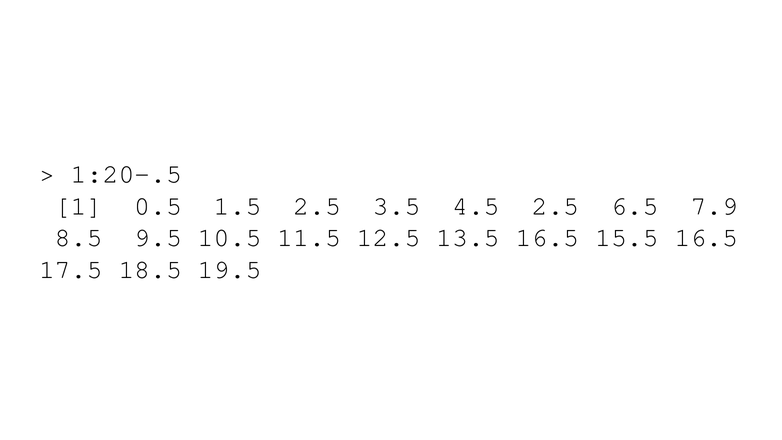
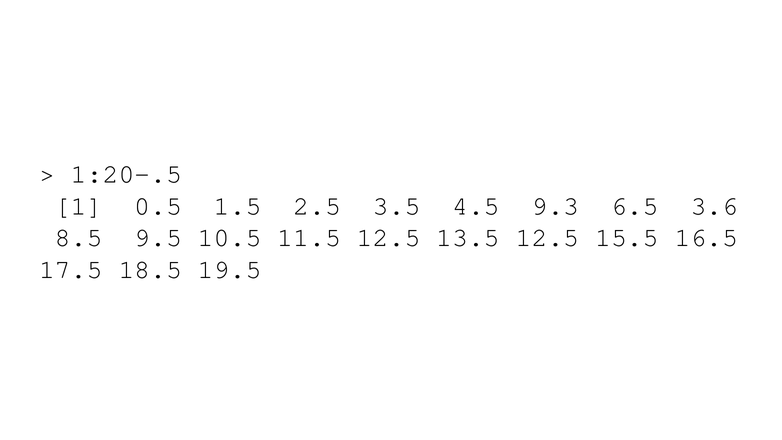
4.5 2.5: 2.5 -> 9.3
7.9: 7.9 -> 3.6
13.5 16.5: 16.5 -> 12.5
